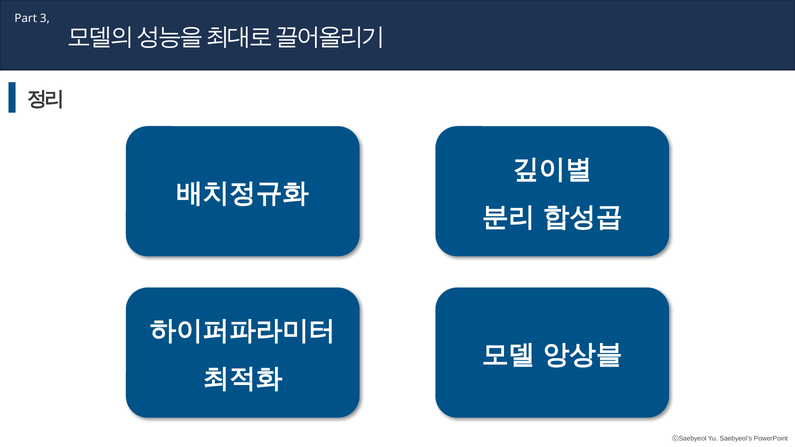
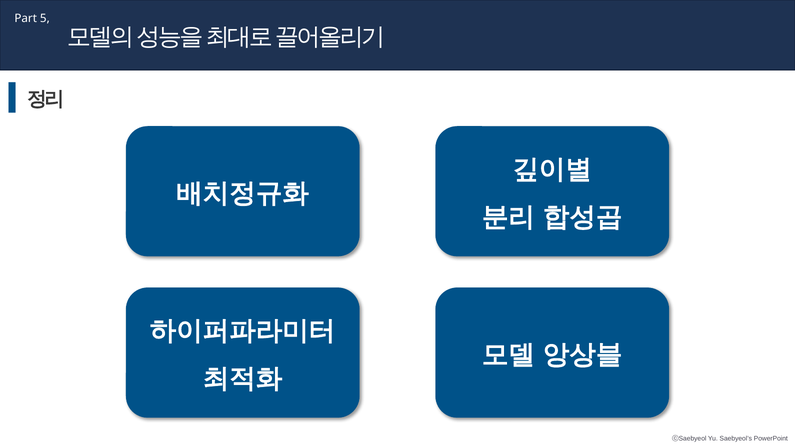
3: 3 -> 5
